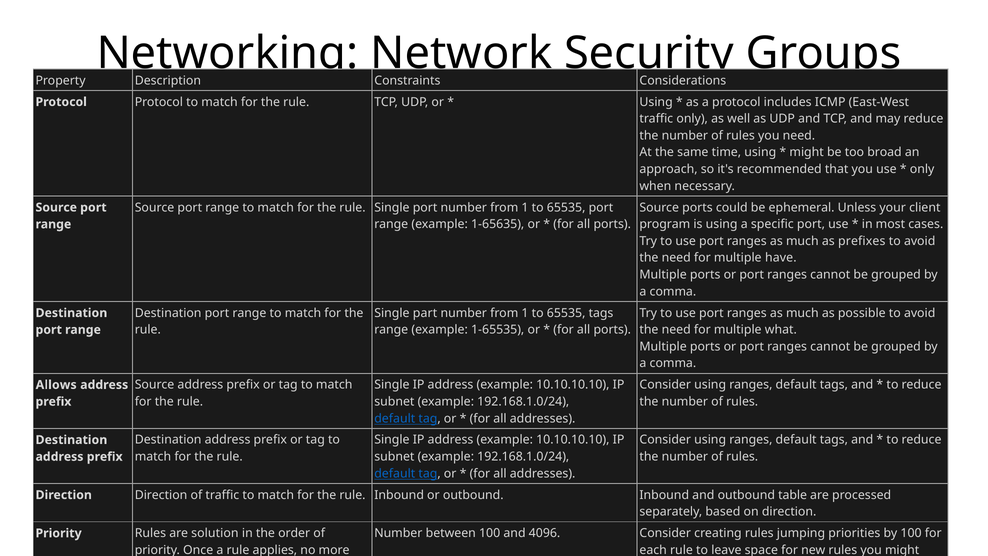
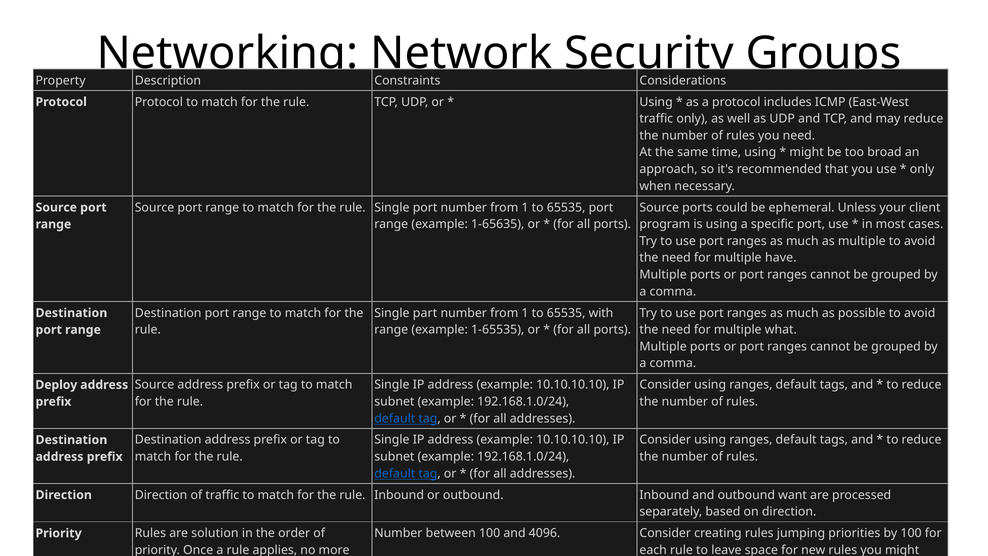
as prefixes: prefixes -> multiple
65535 tags: tags -> with
Allows: Allows -> Deploy
table: table -> want
